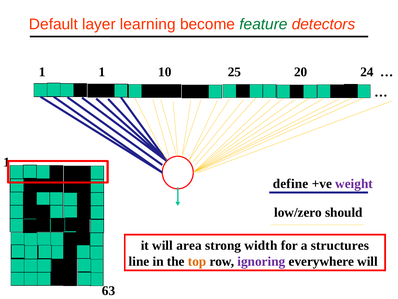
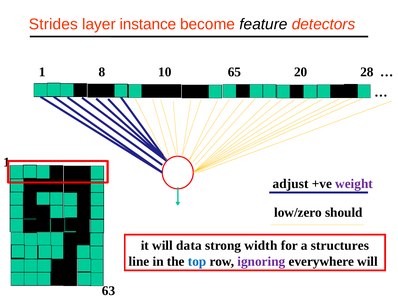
Default: Default -> Strides
learning: learning -> instance
feature colour: green -> black
1 1: 1 -> 8
25: 25 -> 65
24: 24 -> 28
define: define -> adjust
area: area -> data
top colour: orange -> blue
